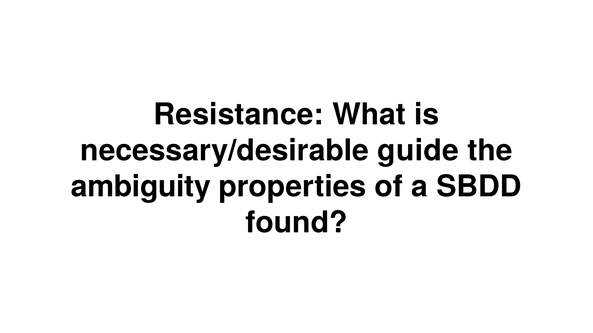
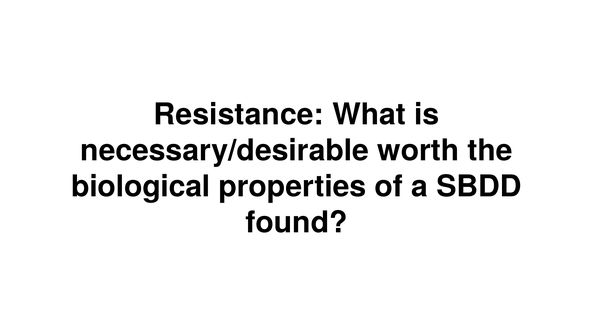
guide: guide -> worth
ambiguity: ambiguity -> biological
